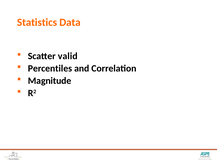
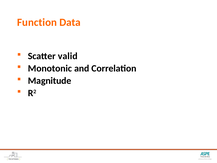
Statistics: Statistics -> Function
Percentiles: Percentiles -> Monotonic
